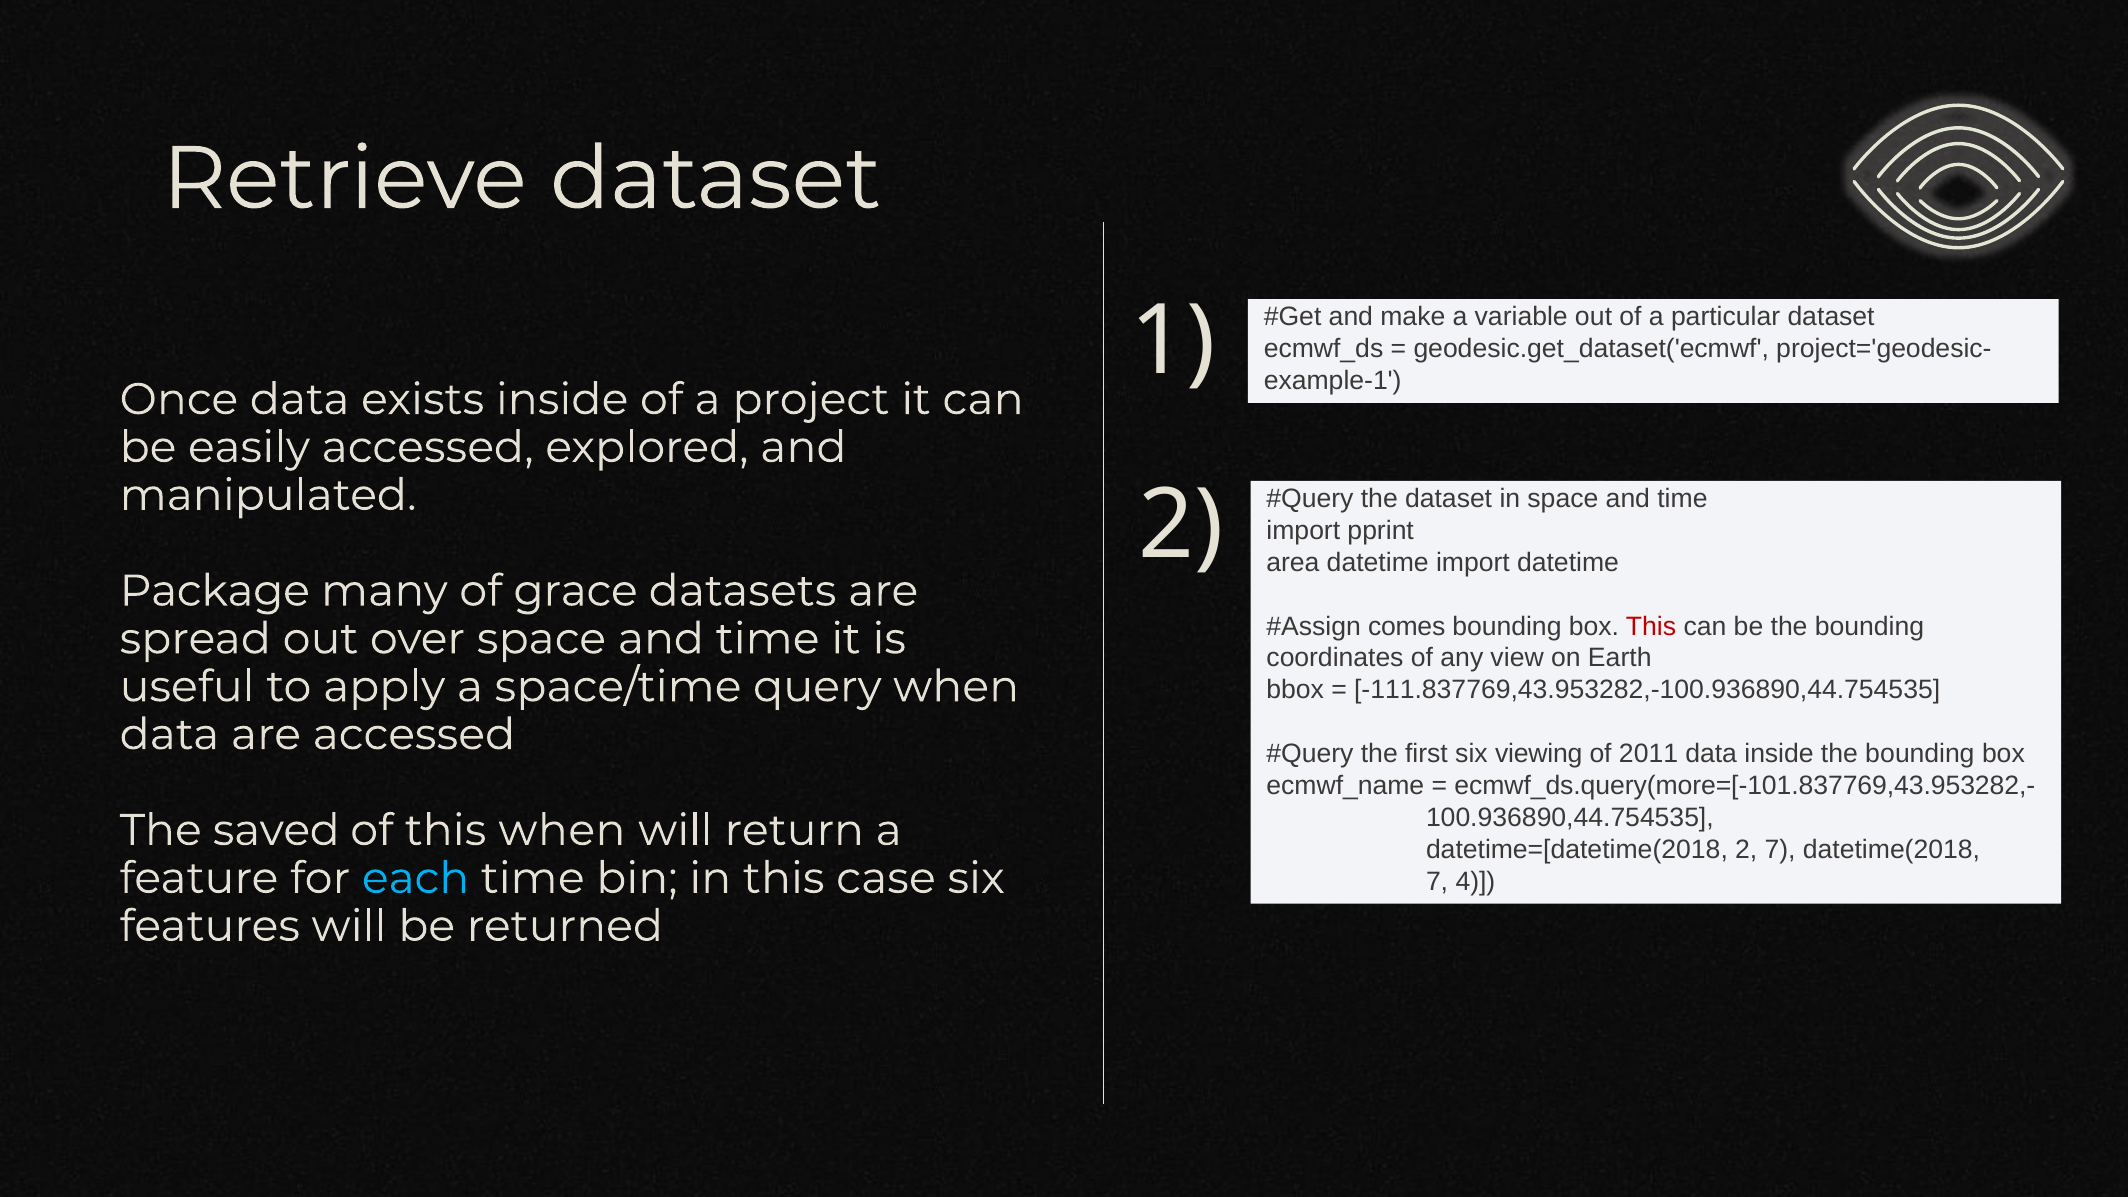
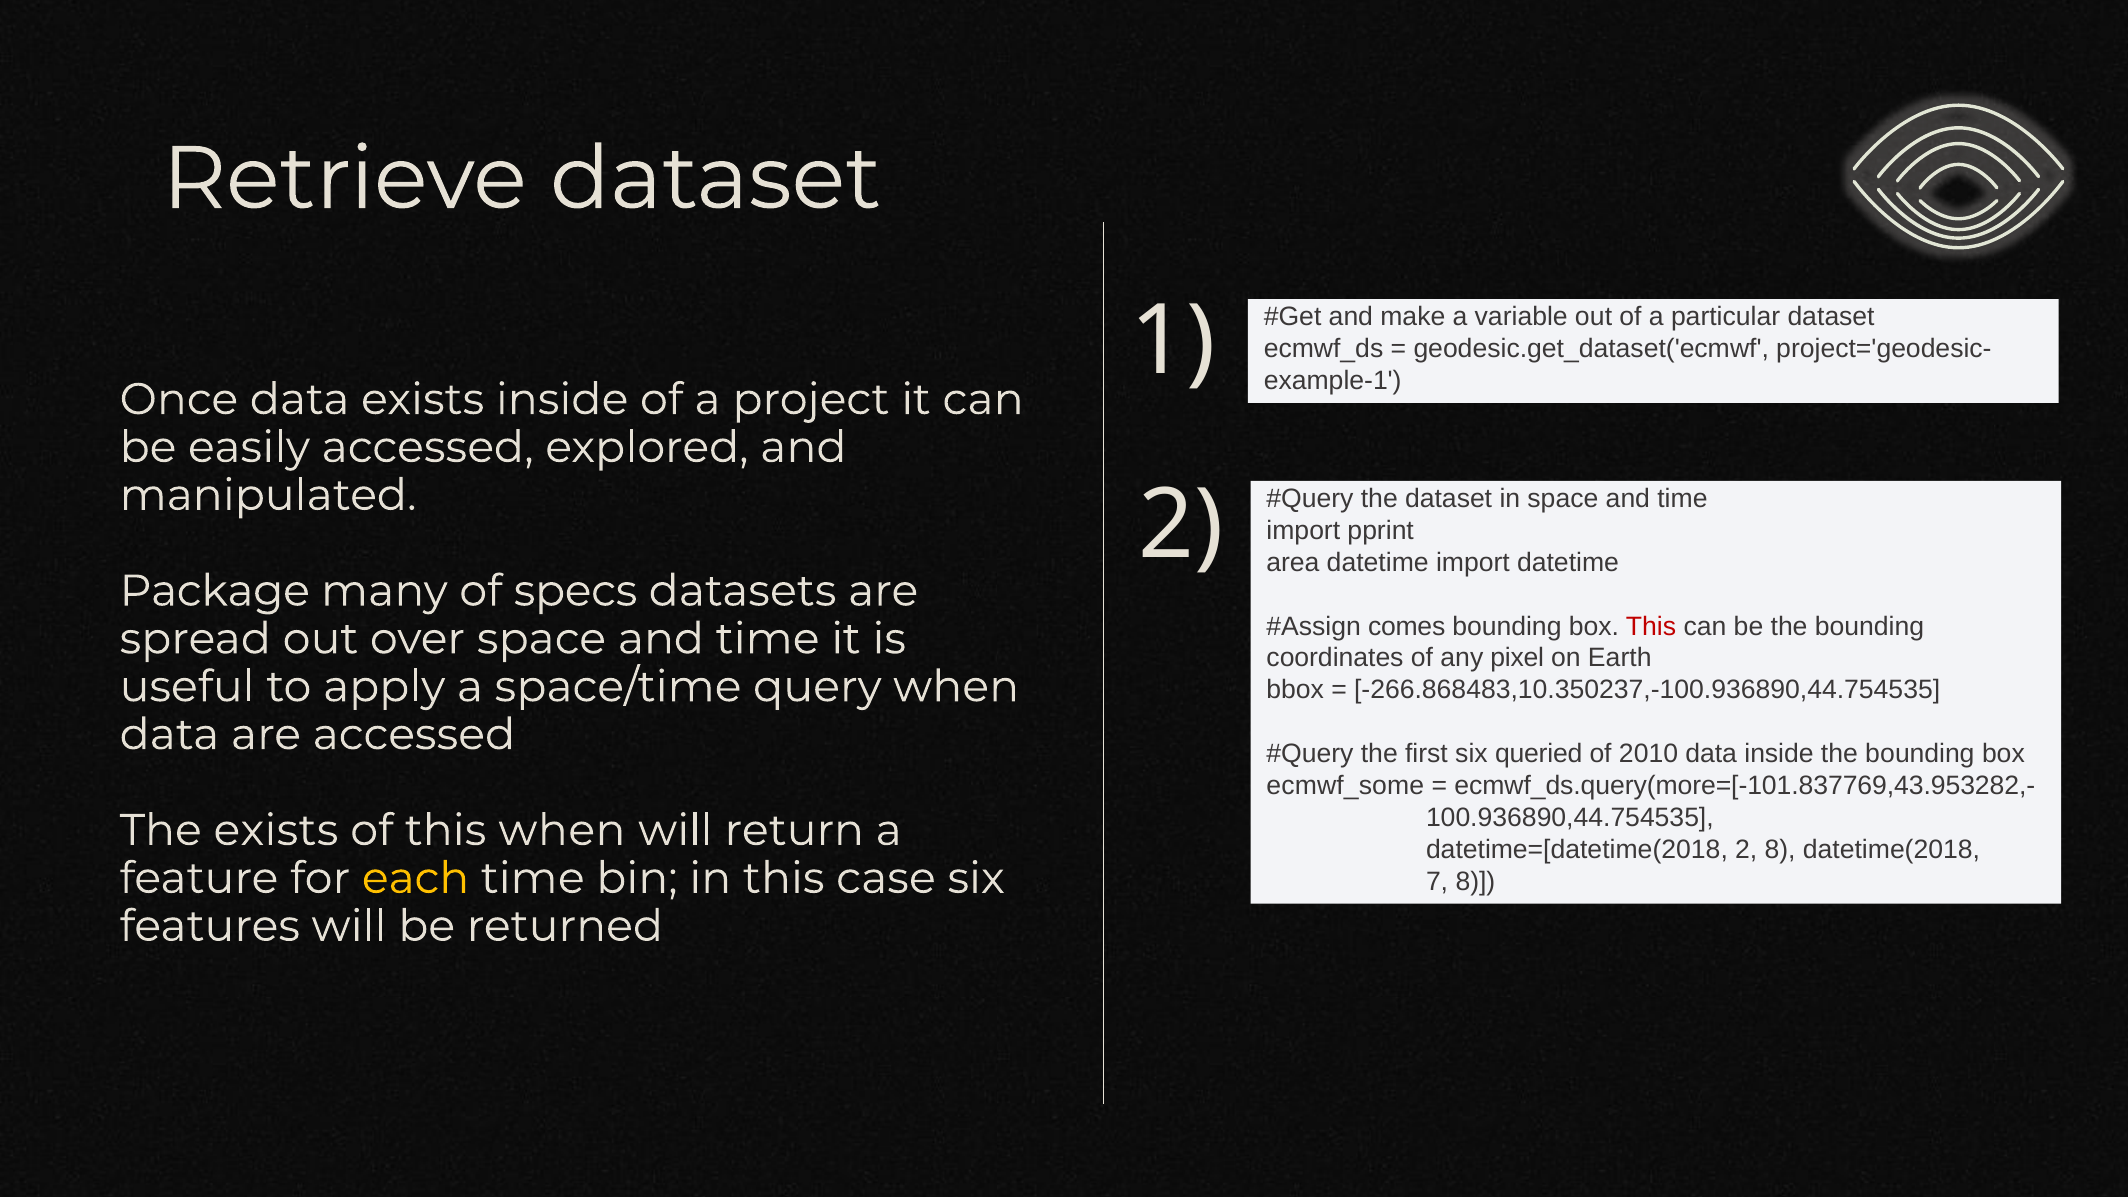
grace: grace -> specs
view: view -> pixel
-111.837769,43.953282,-100.936890,44.754535: -111.837769,43.953282,-100.936890,44.754535 -> -266.868483,10.350237,-100.936890,44.754535
viewing: viewing -> queried
2011: 2011 -> 2010
ecmwf_name: ecmwf_name -> ecmwf_some
The saved: saved -> exists
2 7: 7 -> 8
each colour: light blue -> yellow
7 4: 4 -> 8
